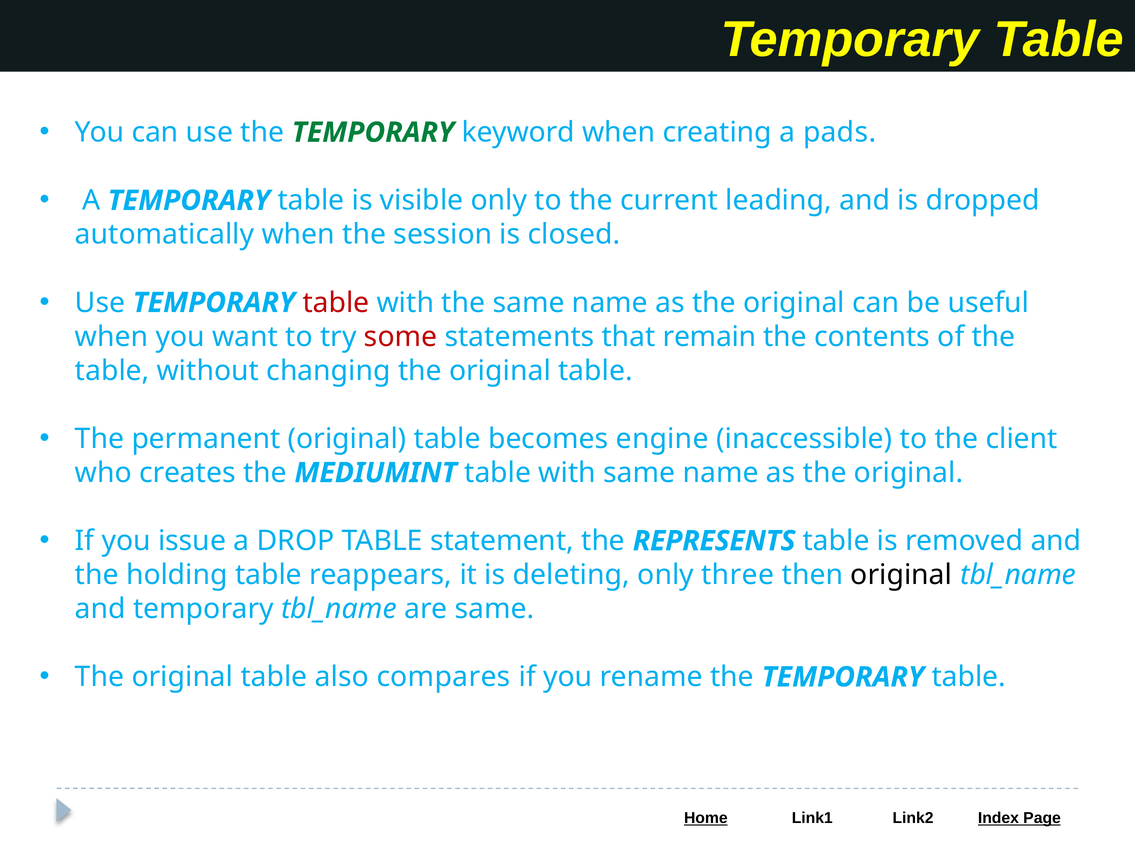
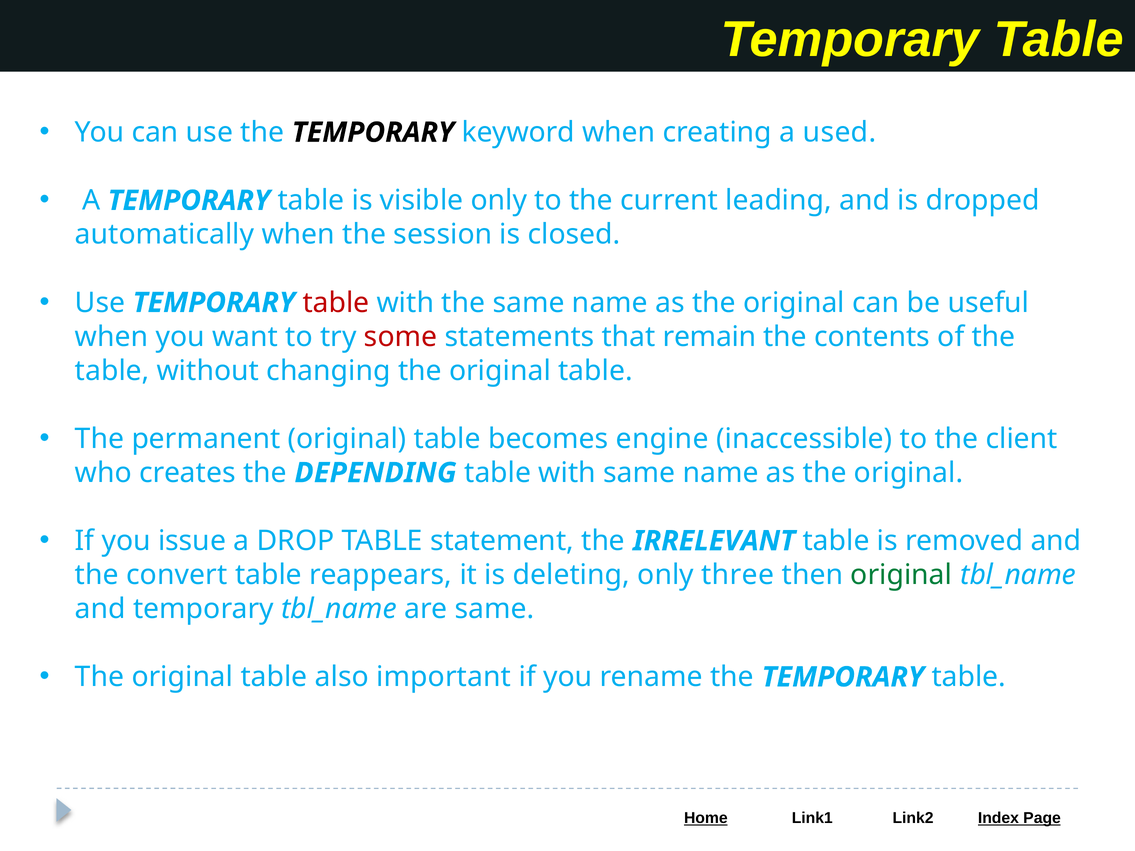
TEMPORARY at (373, 133) colour: green -> black
pads: pads -> used
MEDIUMINT: MEDIUMINT -> DEPENDING
REPRESENTS: REPRESENTS -> IRRELEVANT
holding: holding -> convert
original at (901, 575) colour: black -> green
compares: compares -> important
